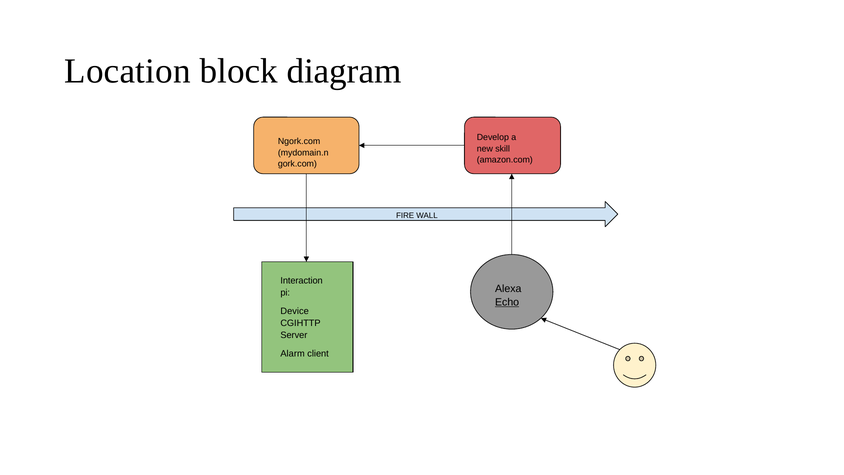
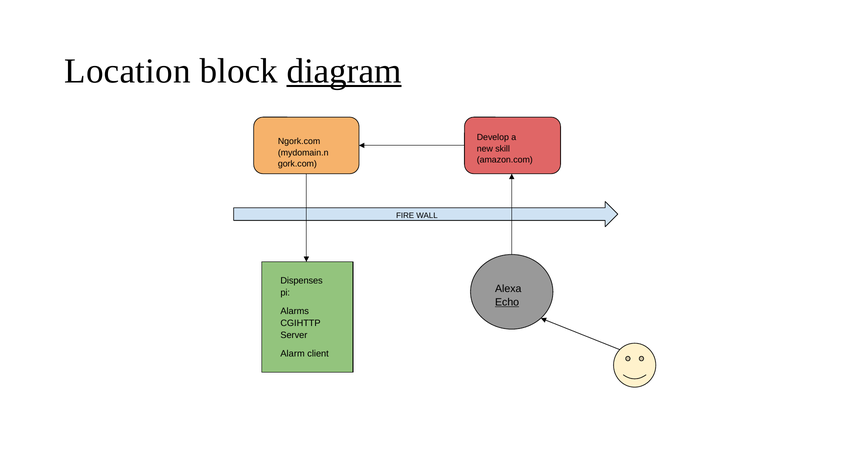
diagram underline: none -> present
Interaction: Interaction -> Dispenses
Device: Device -> Alarms
